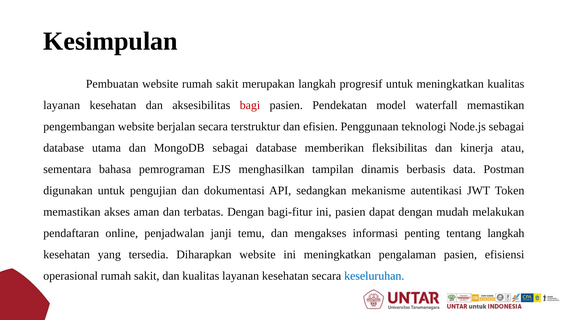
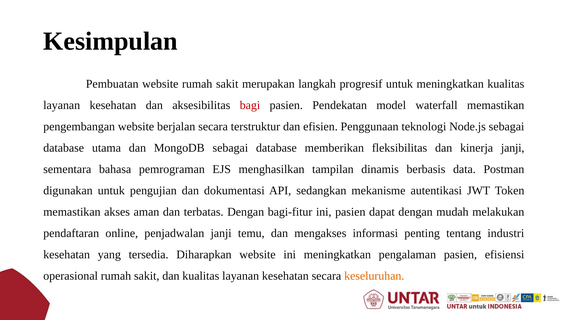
kinerja atau: atau -> janji
tentang langkah: langkah -> industri
keseluruhan colour: blue -> orange
